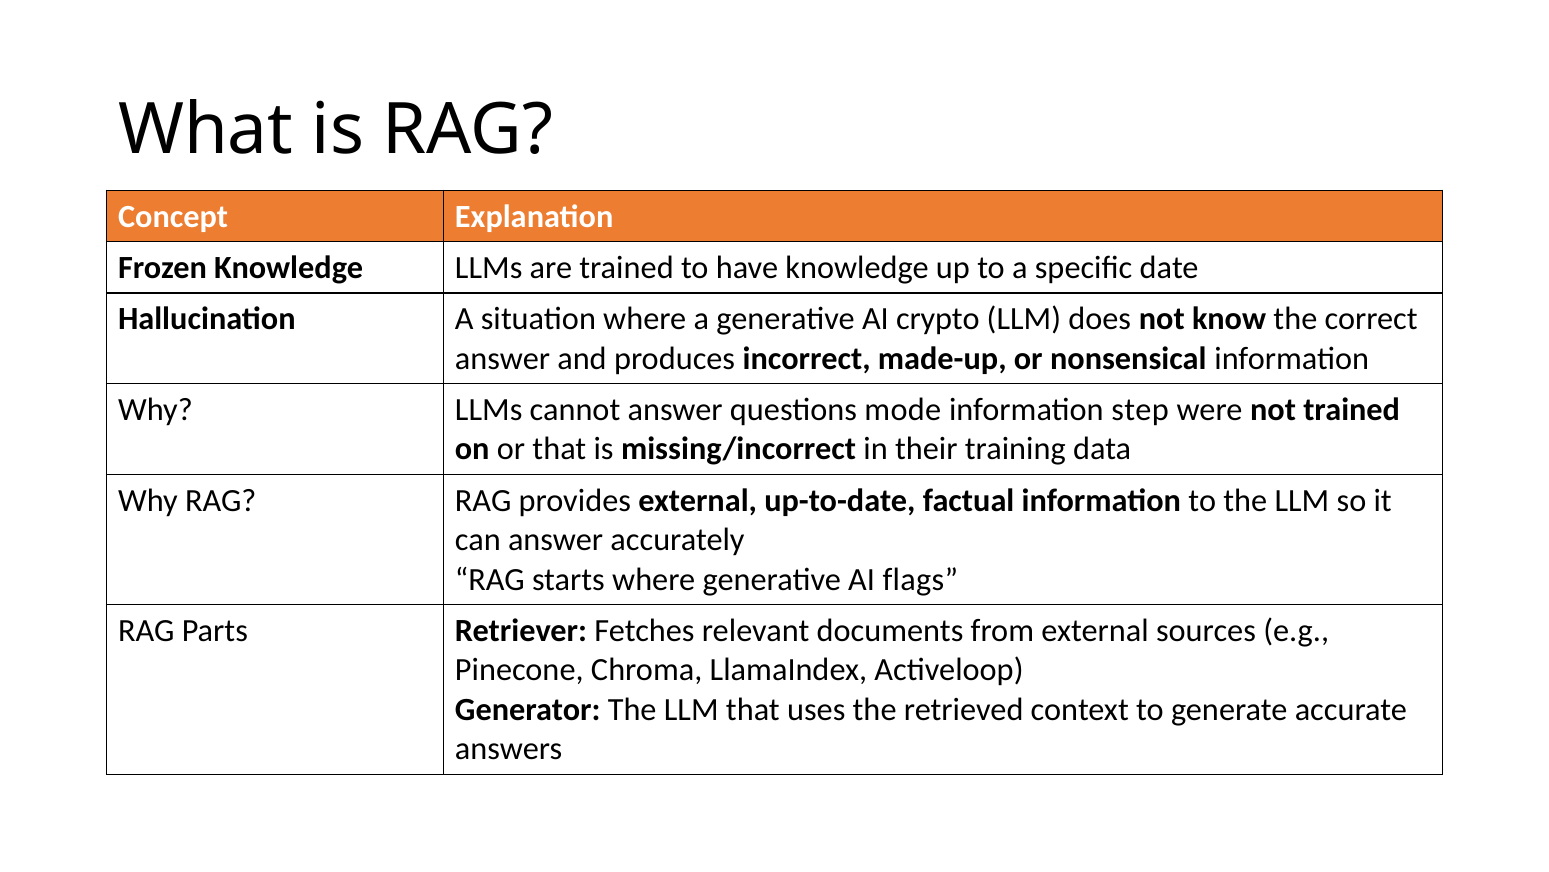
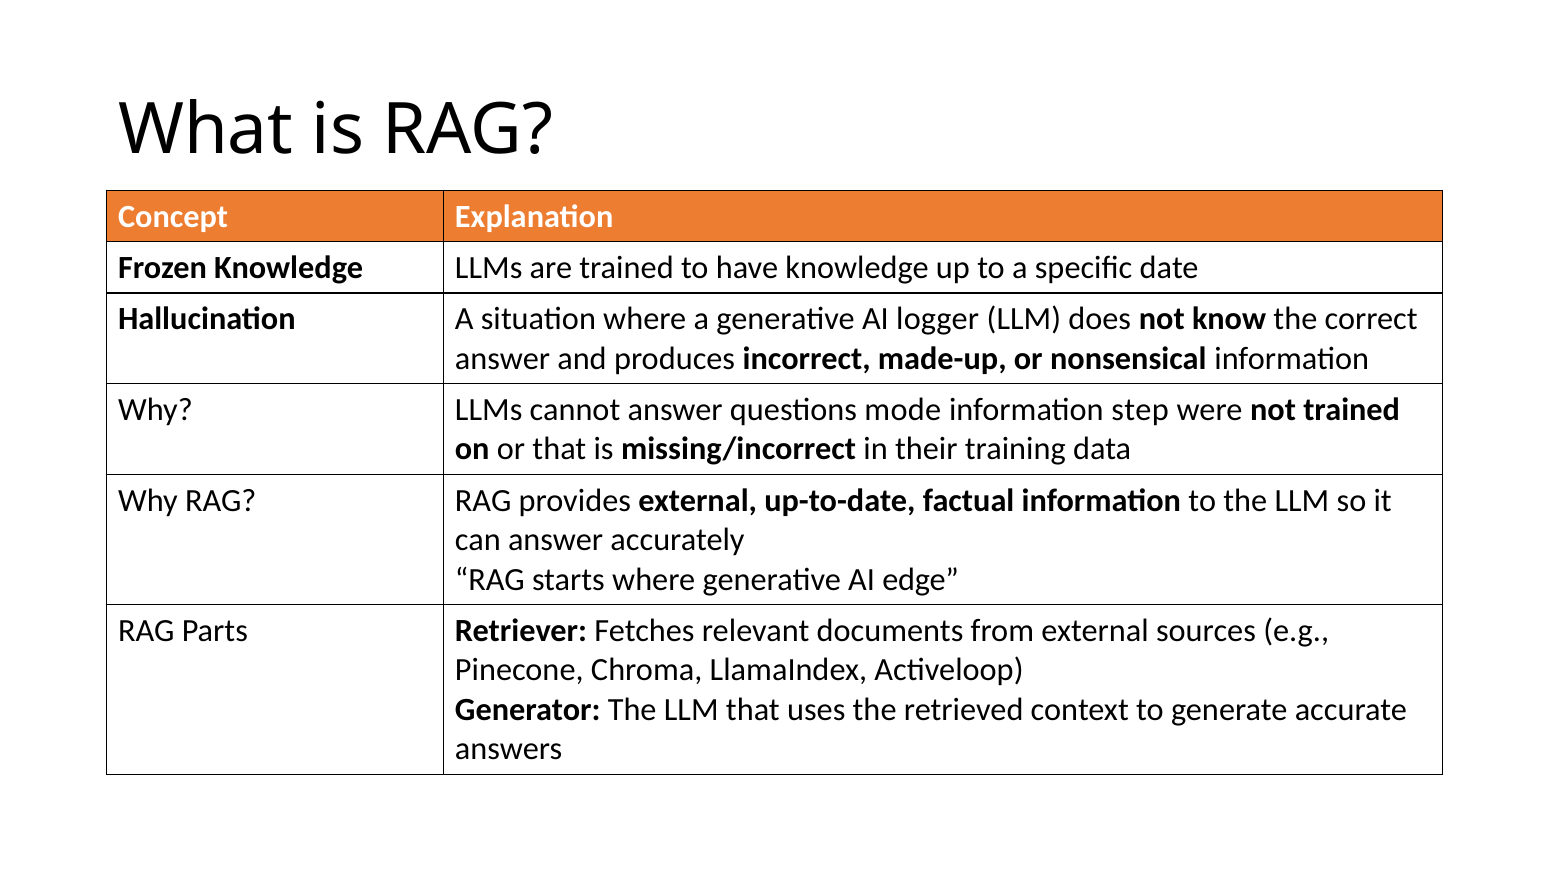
crypto: crypto -> logger
flags: flags -> edge
